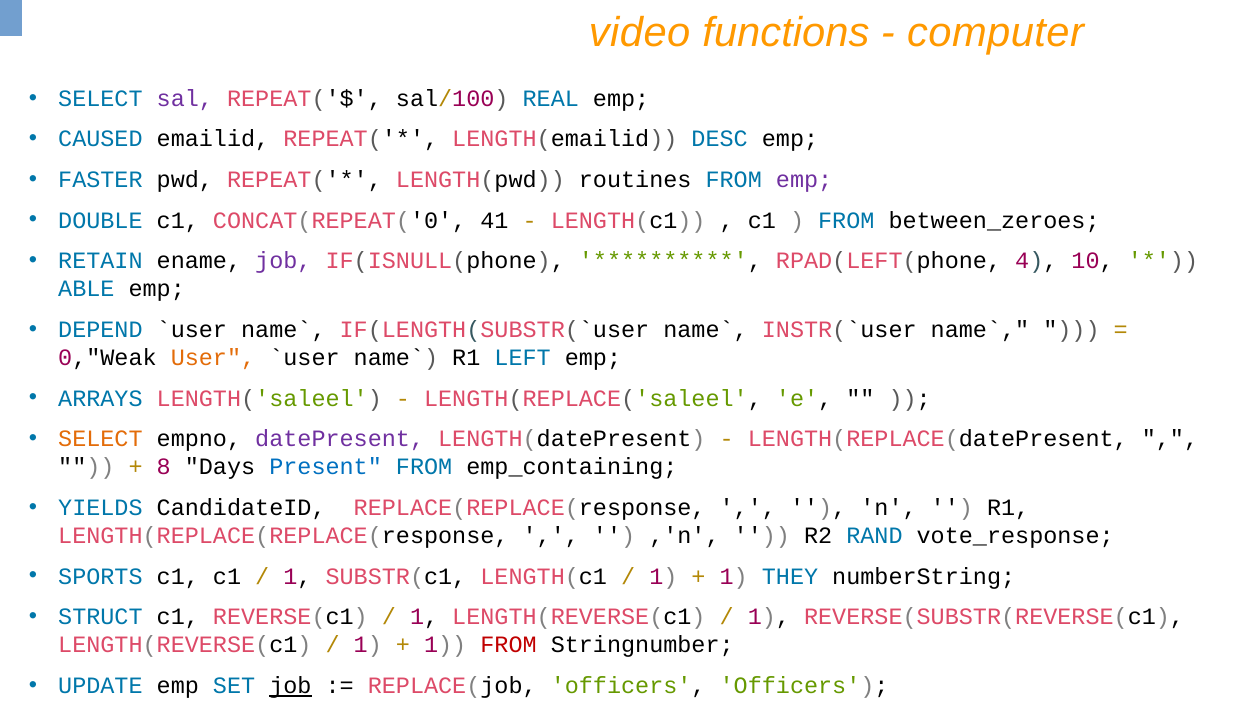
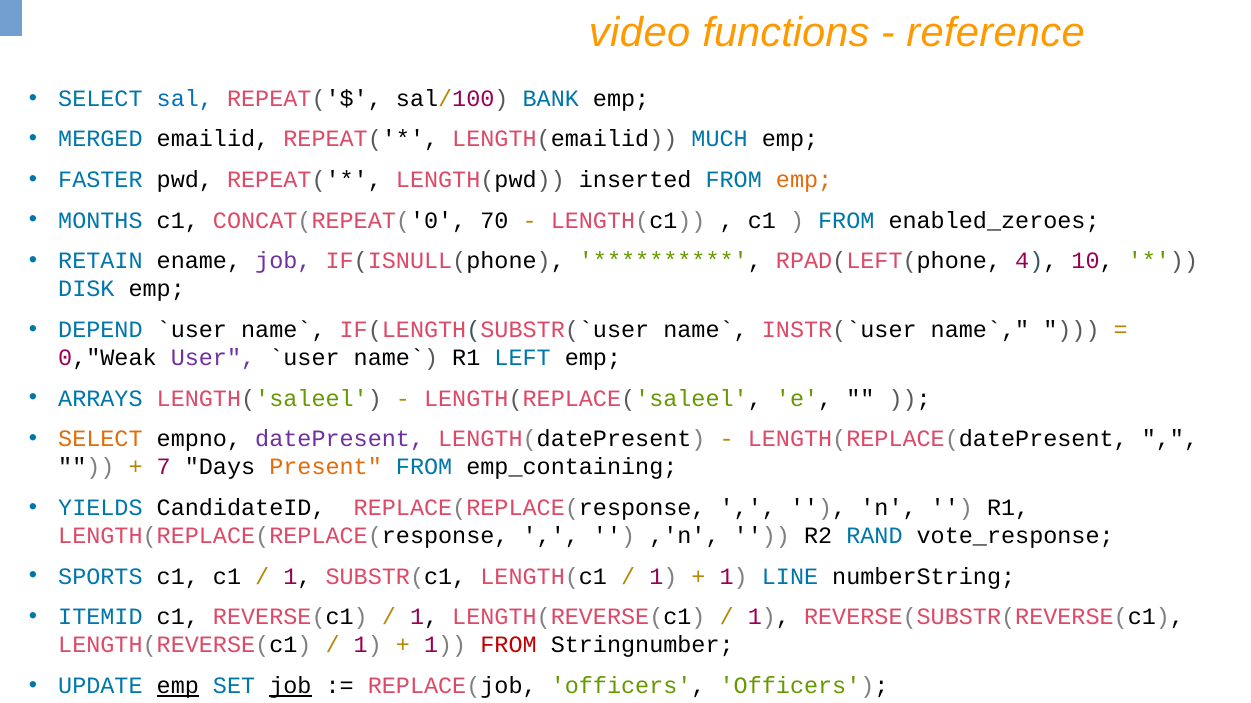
computer: computer -> reference
sal colour: purple -> blue
REAL: REAL -> BANK
CAUSED: CAUSED -> MERGED
DESC: DESC -> MUCH
routines: routines -> inserted
emp at (804, 180) colour: purple -> orange
DOUBLE: DOUBLE -> MONTHS
41: 41 -> 70
between_zeroes: between_zeroes -> enabled_zeroes
ABLE: ABLE -> DISK
User colour: orange -> purple
8: 8 -> 7
Present colour: blue -> orange
THEY: THEY -> LINE
STRUCT: STRUCT -> ITEMID
emp at (178, 686) underline: none -> present
